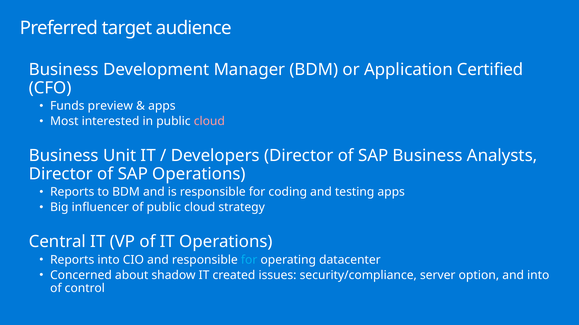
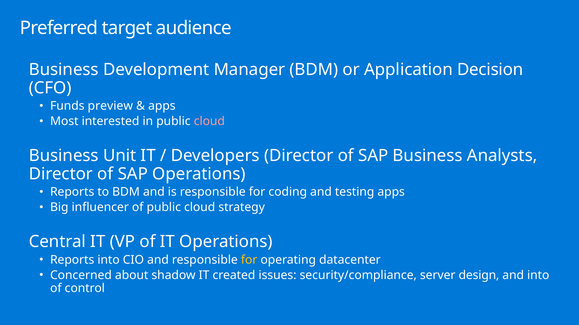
Certified: Certified -> Decision
for at (249, 260) colour: light blue -> yellow
option: option -> design
